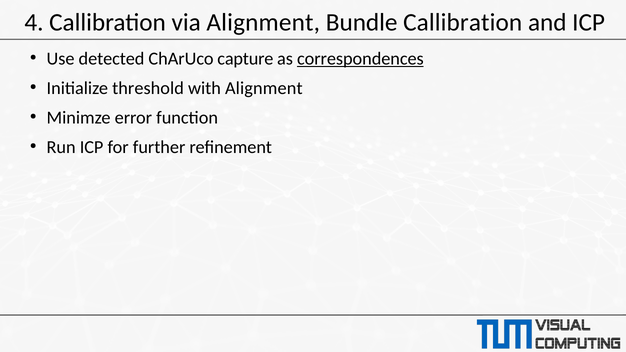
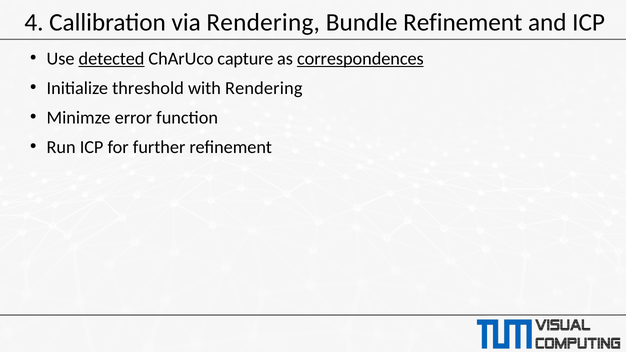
via Alignment: Alignment -> Rendering
Bundle Callibration: Callibration -> Refinement
detected underline: none -> present
with Alignment: Alignment -> Rendering
